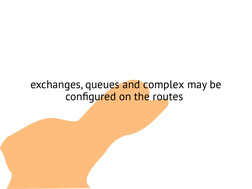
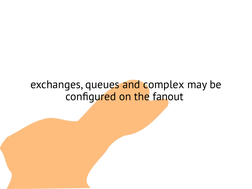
routes: routes -> fanout
